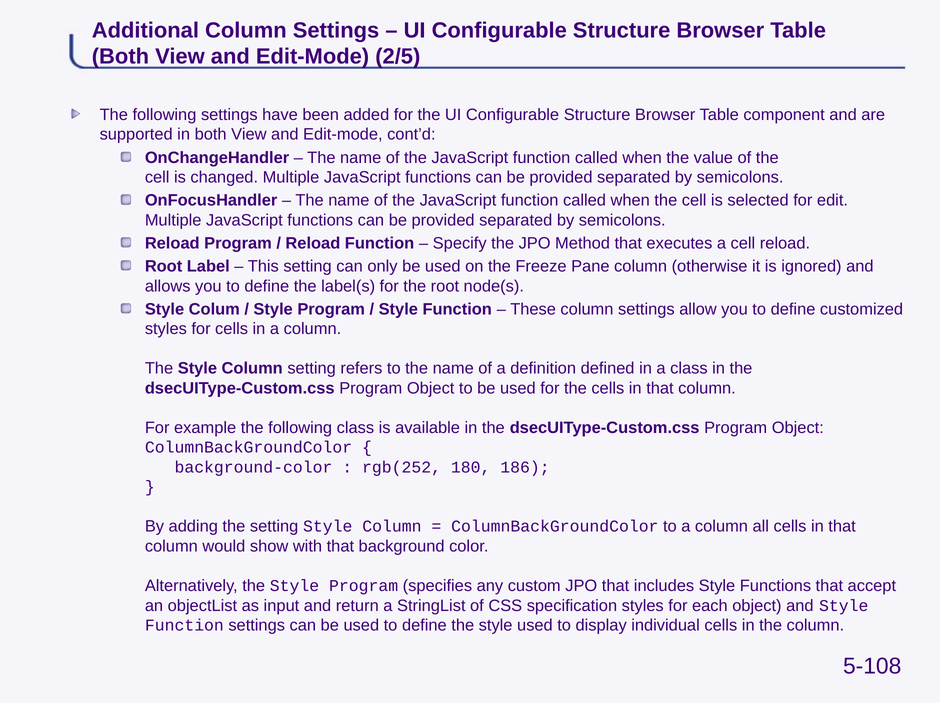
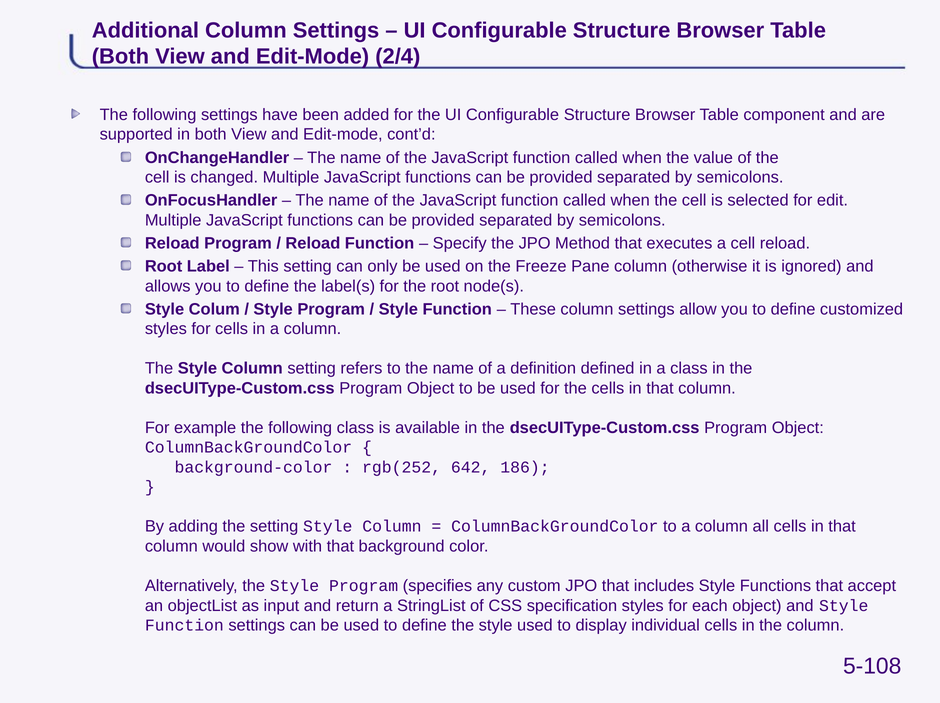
2/5: 2/5 -> 2/4
180: 180 -> 642
